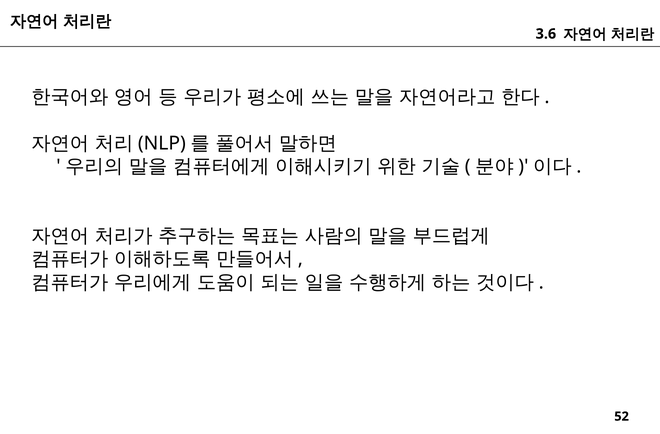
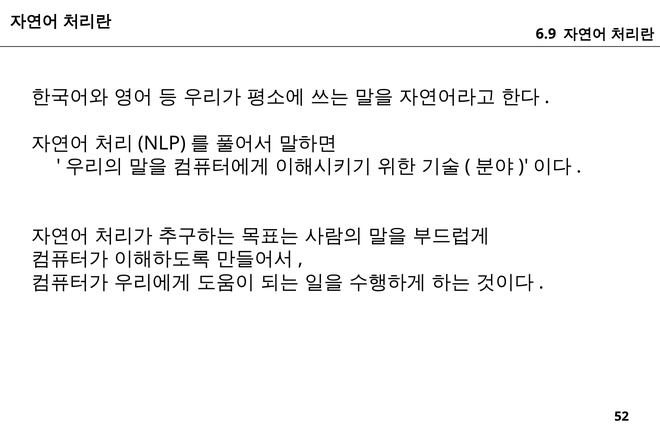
3.6: 3.6 -> 6.9
